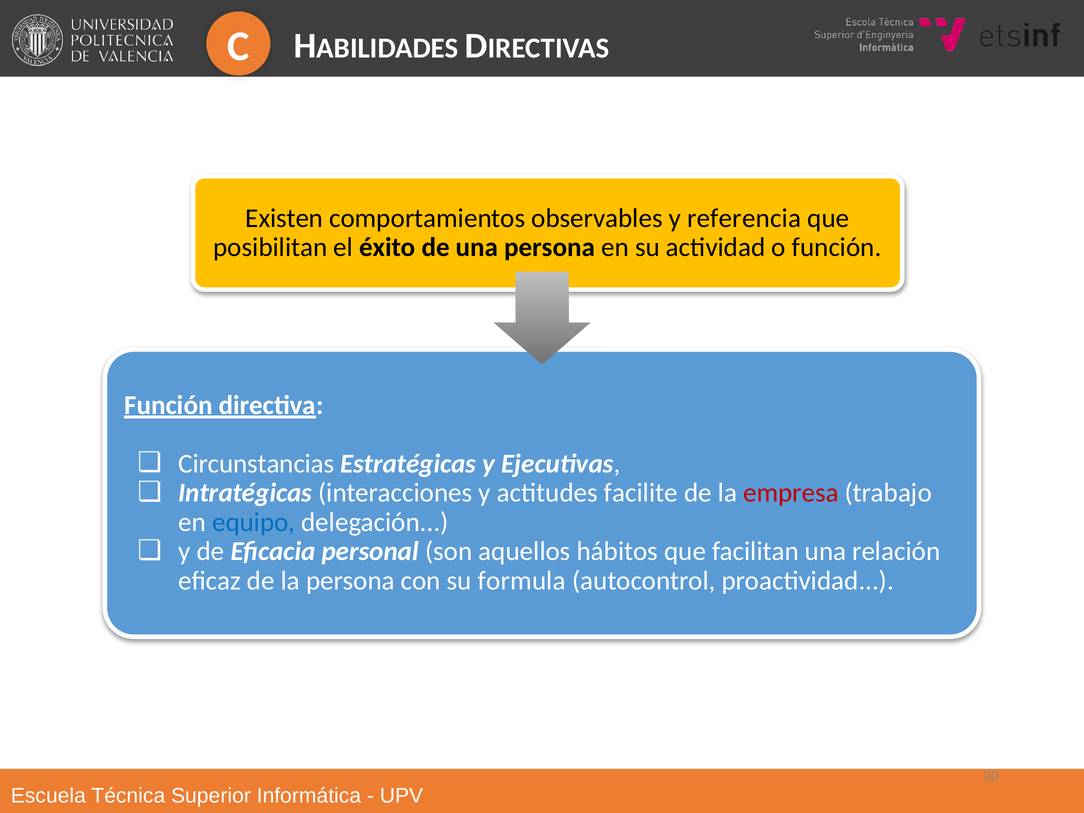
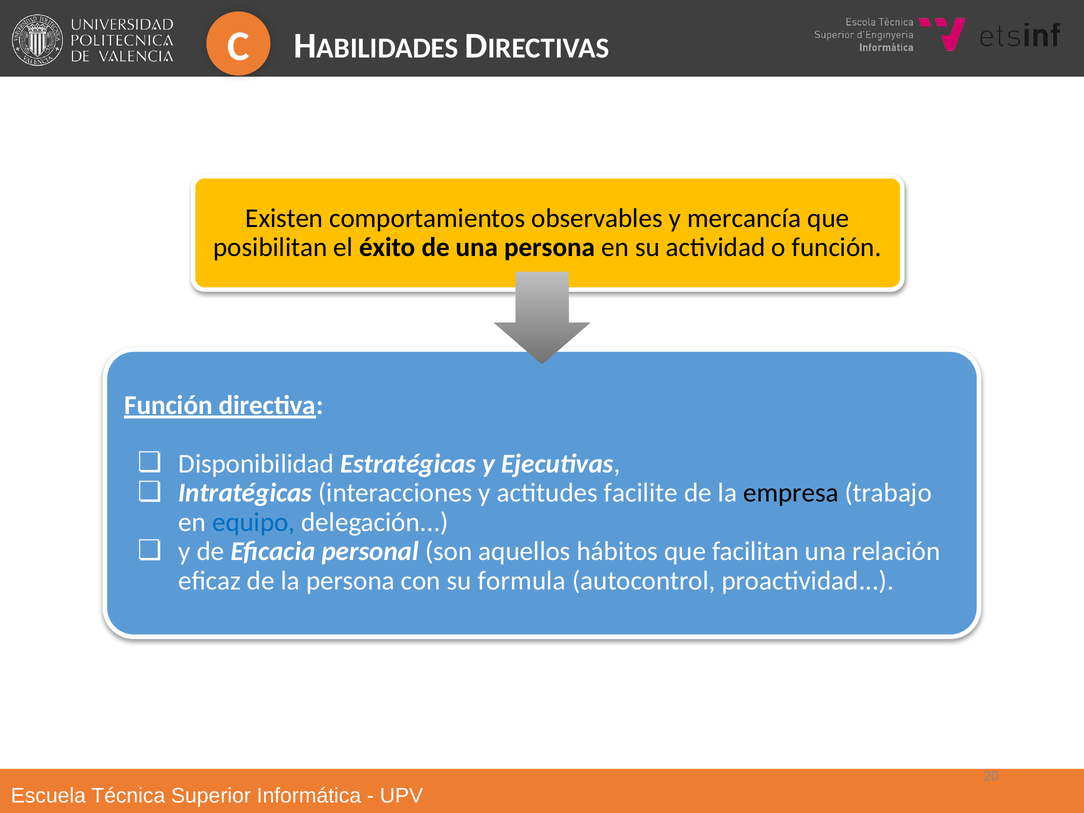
referencia: referencia -> mercancía
Circunstancias: Circunstancias -> Disponibilidad
empresa colour: red -> black
